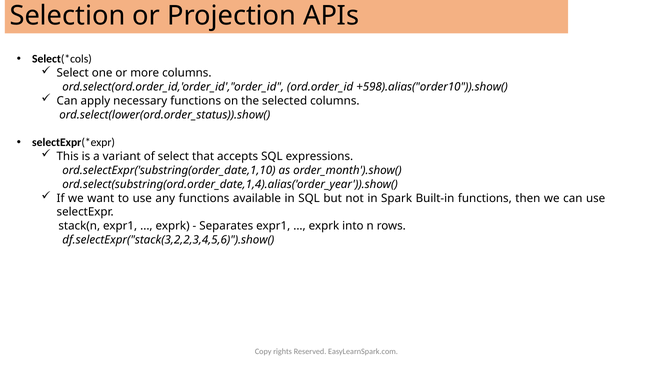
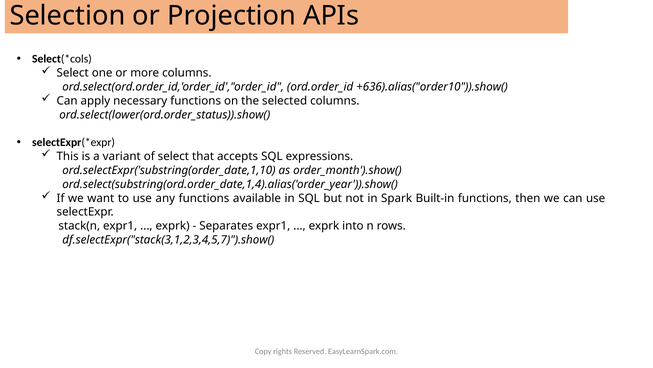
+598).alias("order10")).show(: +598).alias("order10")).show( -> +636).alias("order10")).show(
df.selectExpr("stack(3,2,2,3,4,5,6)").show(: df.selectExpr("stack(3,2,2,3,4,5,6)").show( -> df.selectExpr("stack(3,1,2,3,4,5,7)").show(
